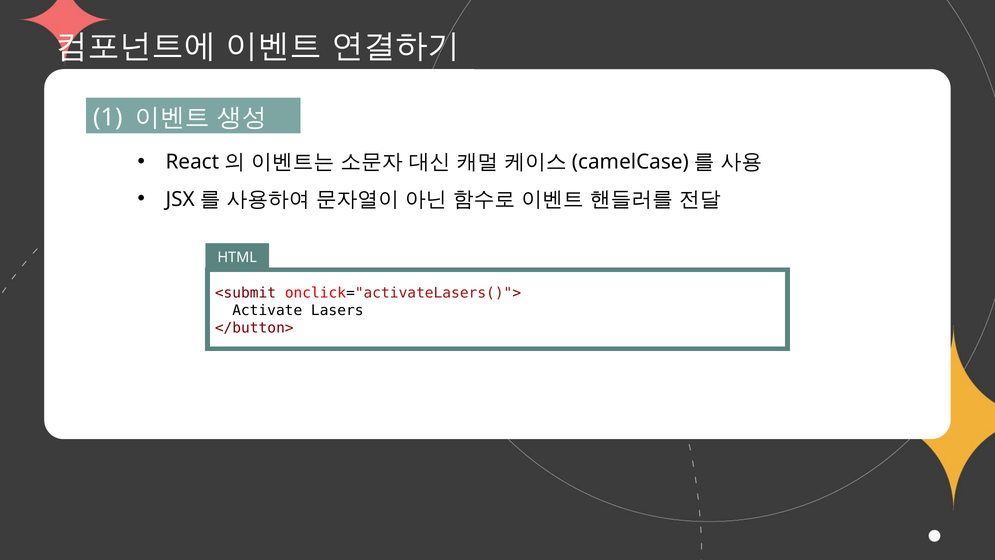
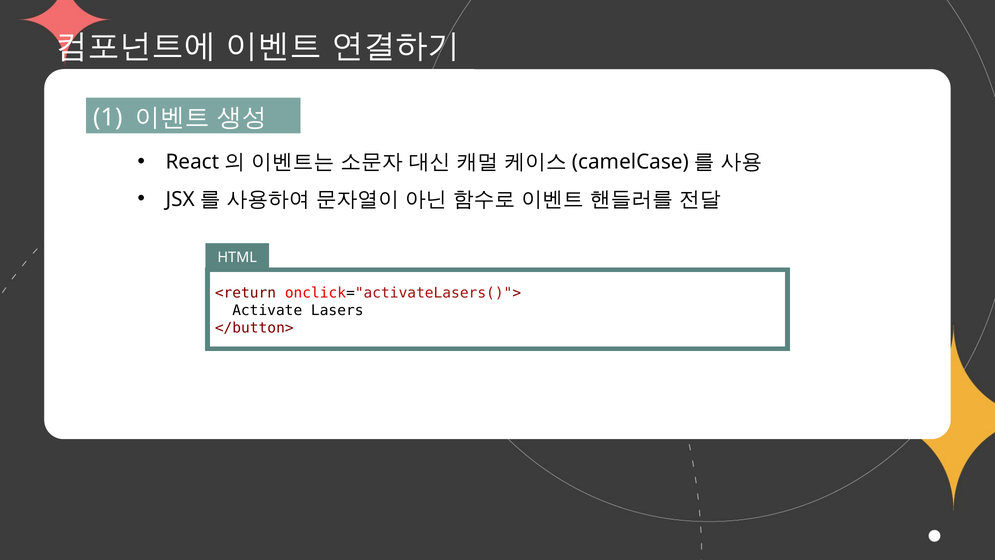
<submit: <submit -> <return
